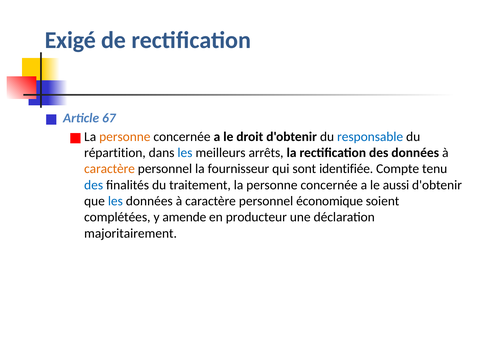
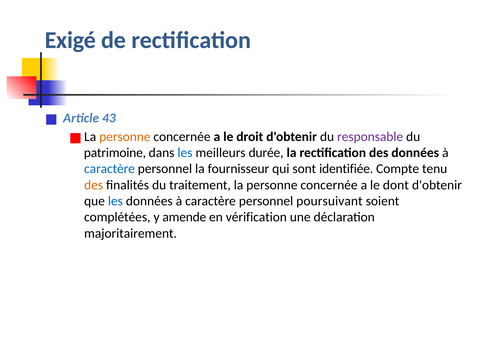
67: 67 -> 43
responsable colour: blue -> purple
répartition: répartition -> patrimoine
arrêts: arrêts -> durée
caractère at (109, 169) colour: orange -> blue
des at (94, 185) colour: blue -> orange
aussi: aussi -> dont
économique: économique -> poursuivant
producteur: producteur -> vérification
